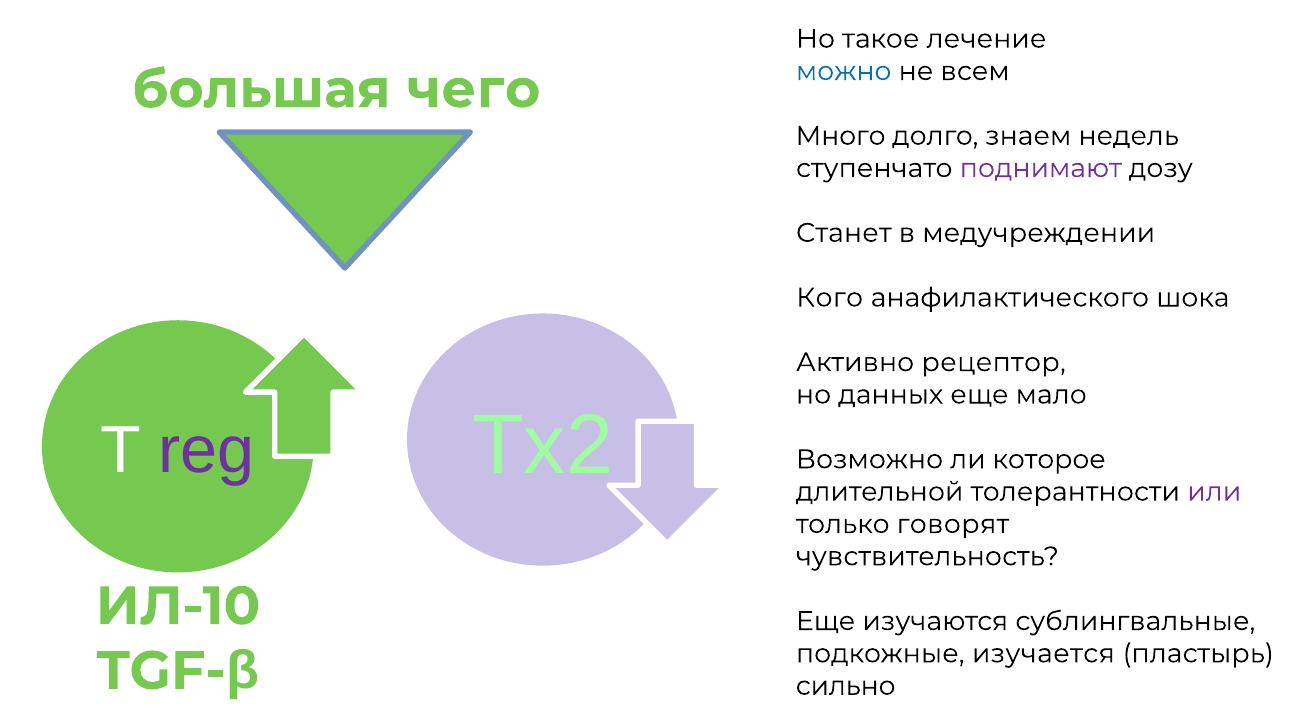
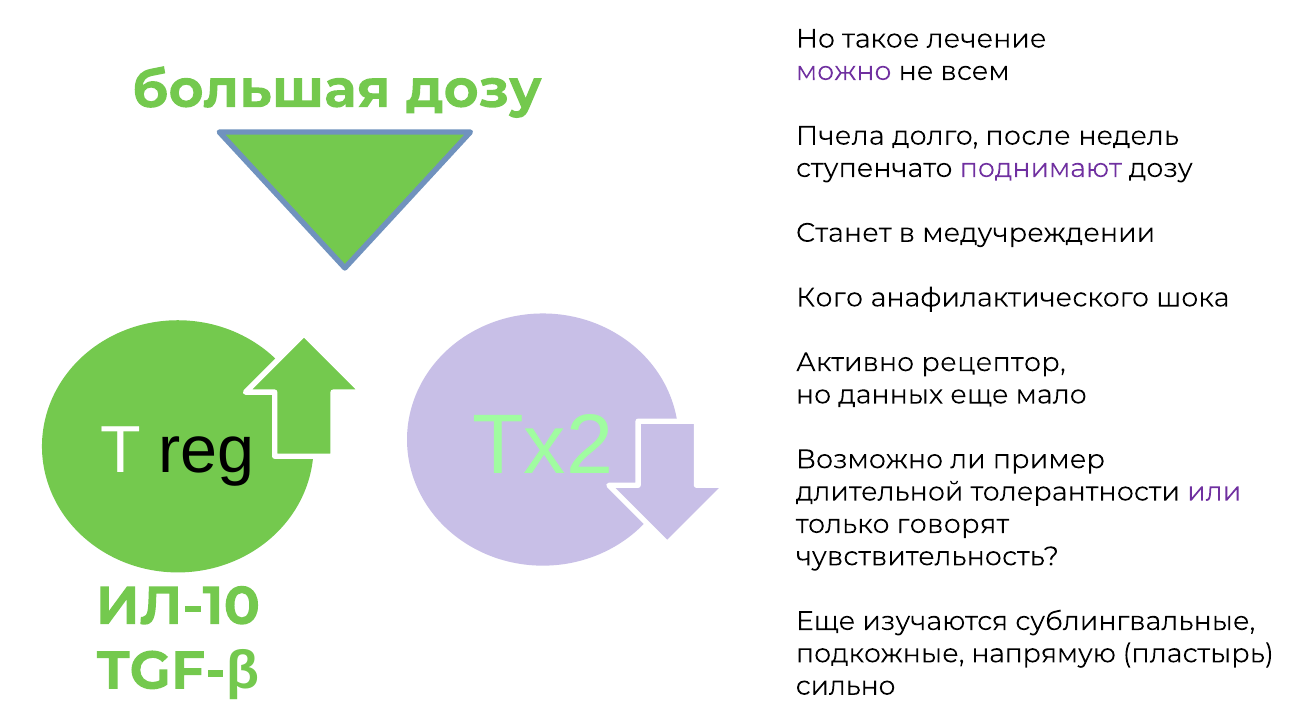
можно colour: blue -> purple
большая чего: чего -> дозу
Много: Много -> Пчела
знаем: знаем -> после
reg colour: purple -> black
которое: которое -> пример
изучается: изучается -> напрямую
